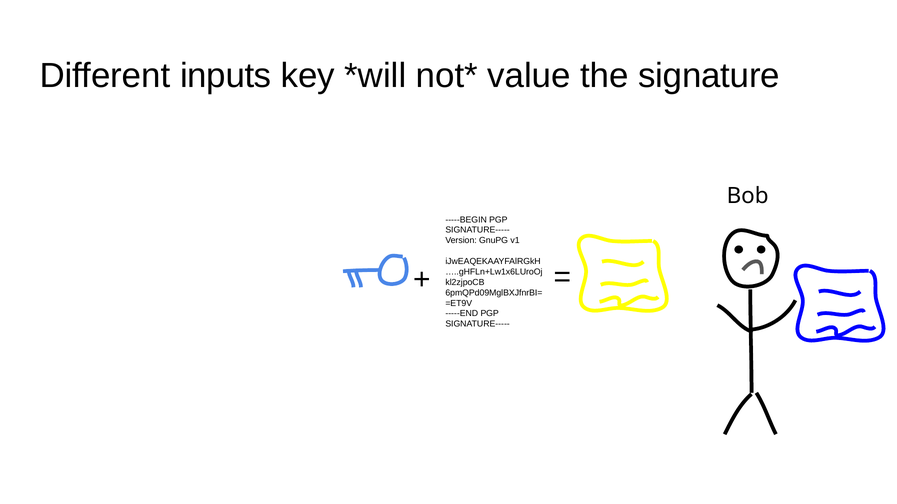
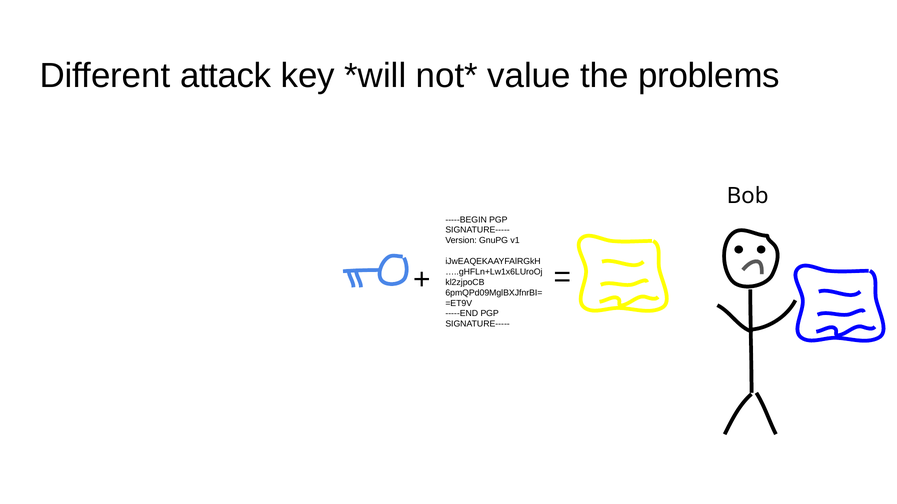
inputs: inputs -> attack
signature: signature -> problems
